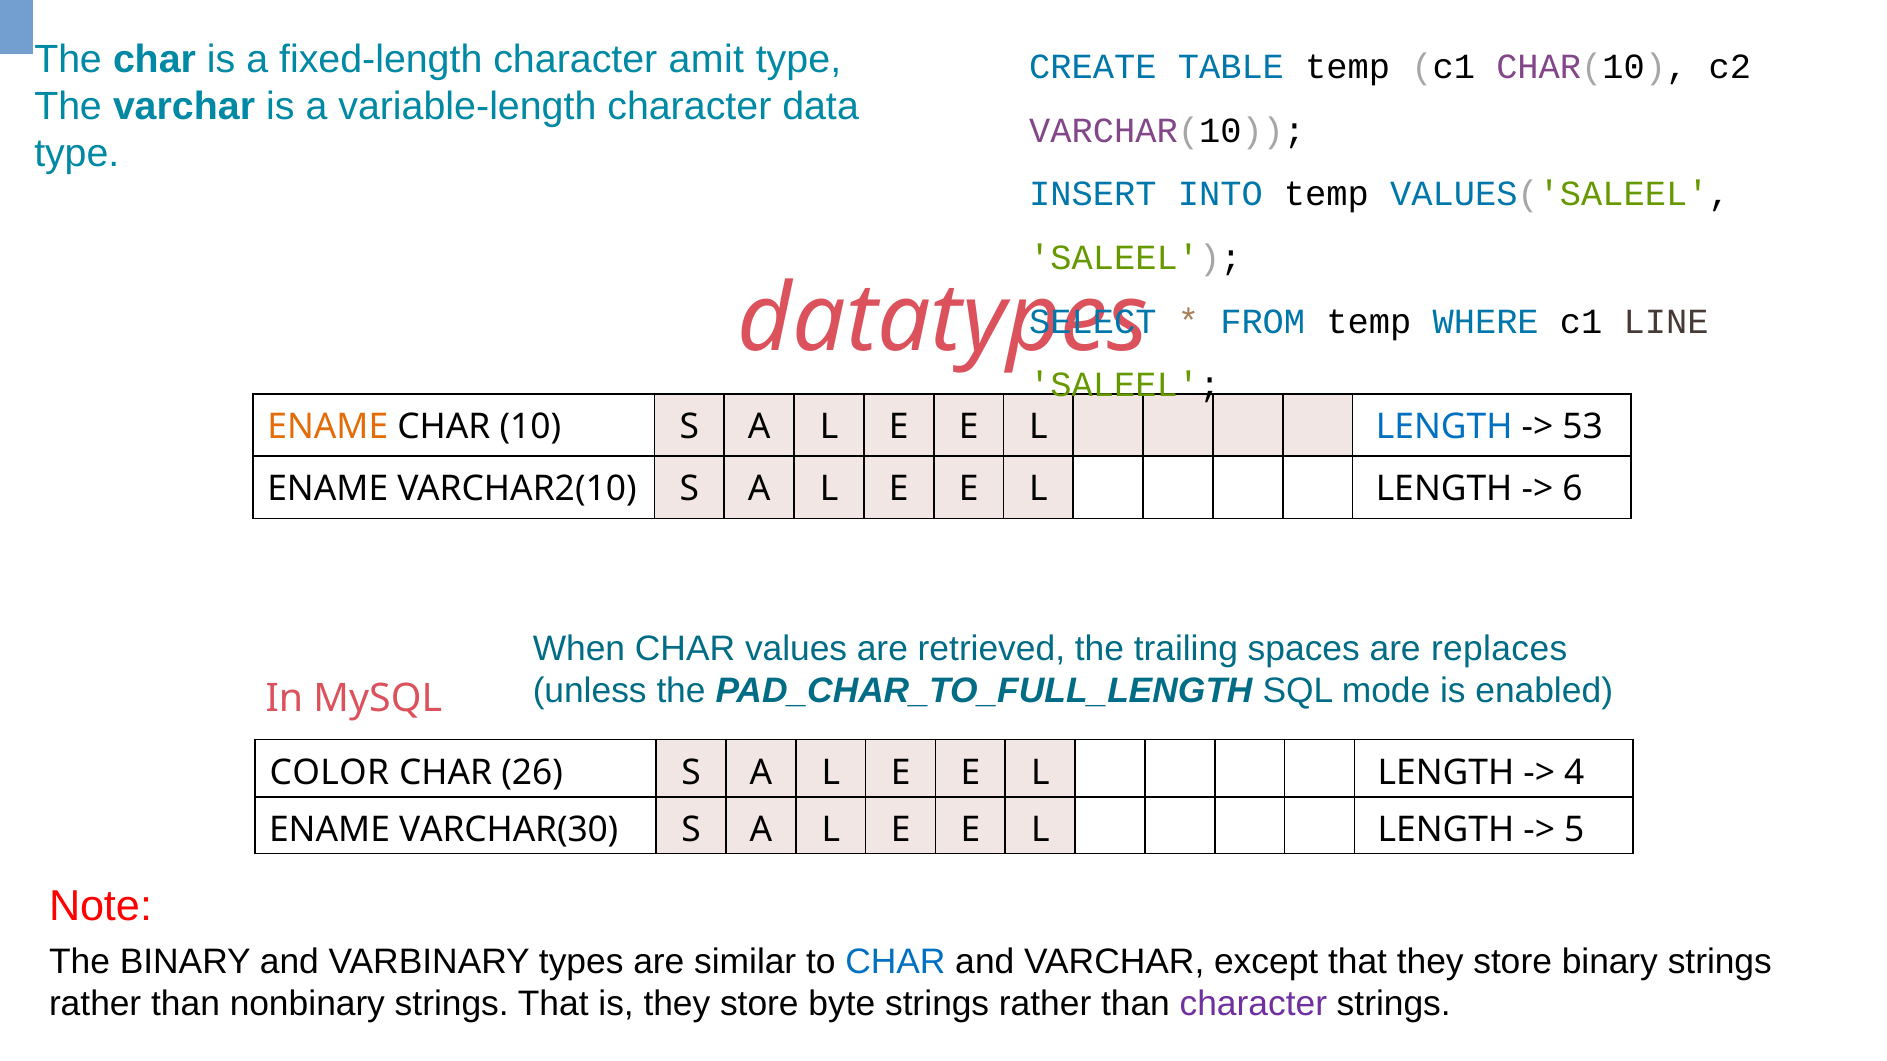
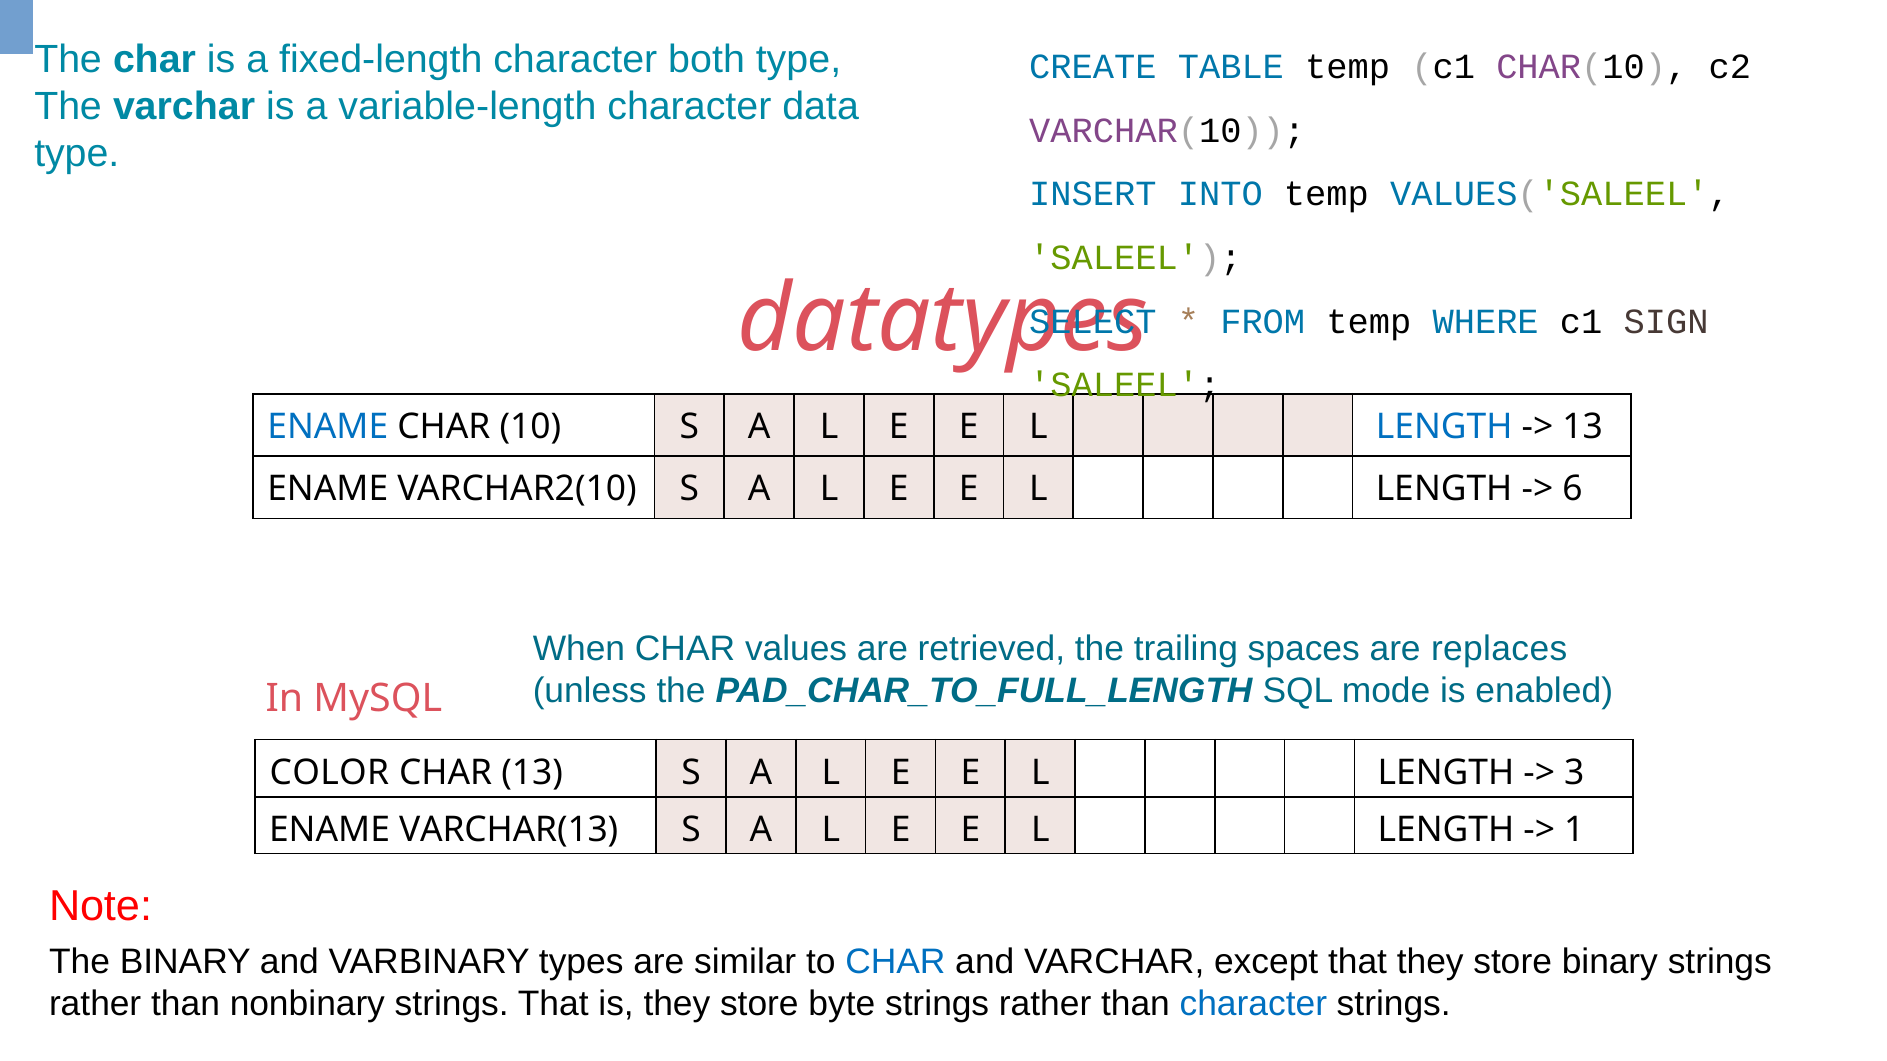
amit: amit -> both
LINE: LINE -> SIGN
ENAME at (328, 427) colour: orange -> blue
53 at (1583, 427): 53 -> 13
CHAR 26: 26 -> 13
4: 4 -> 3
VARCHAR(30: VARCHAR(30 -> VARCHAR(13
5: 5 -> 1
character at (1253, 1005) colour: purple -> blue
